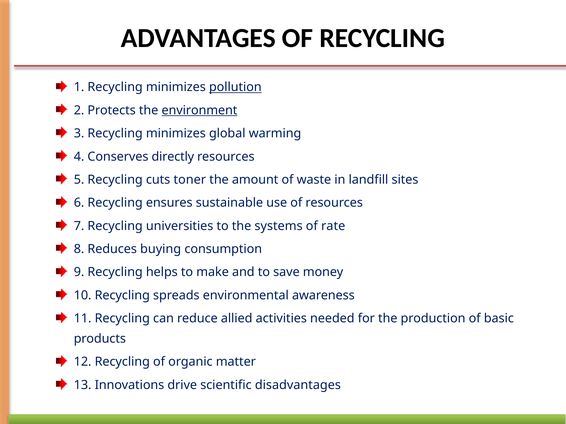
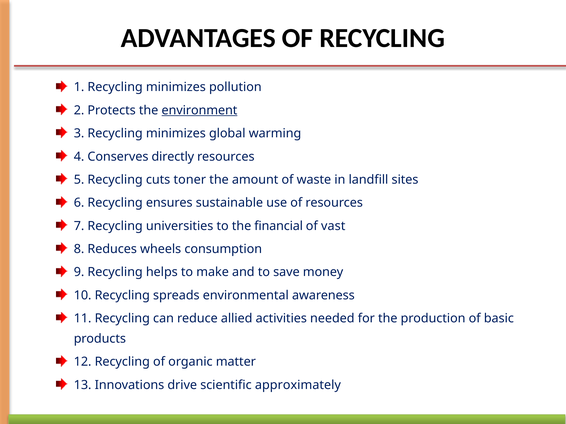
pollution underline: present -> none
systems: systems -> financial
rate: rate -> vast
buying: buying -> wheels
disadvantages: disadvantages -> approximately
